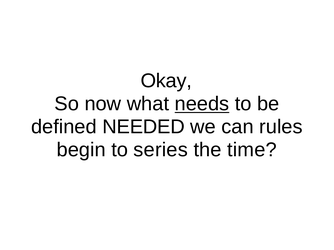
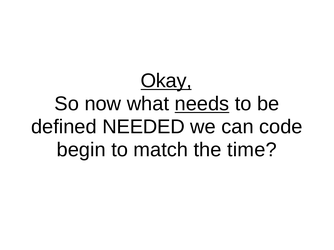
Okay underline: none -> present
rules: rules -> code
series: series -> match
